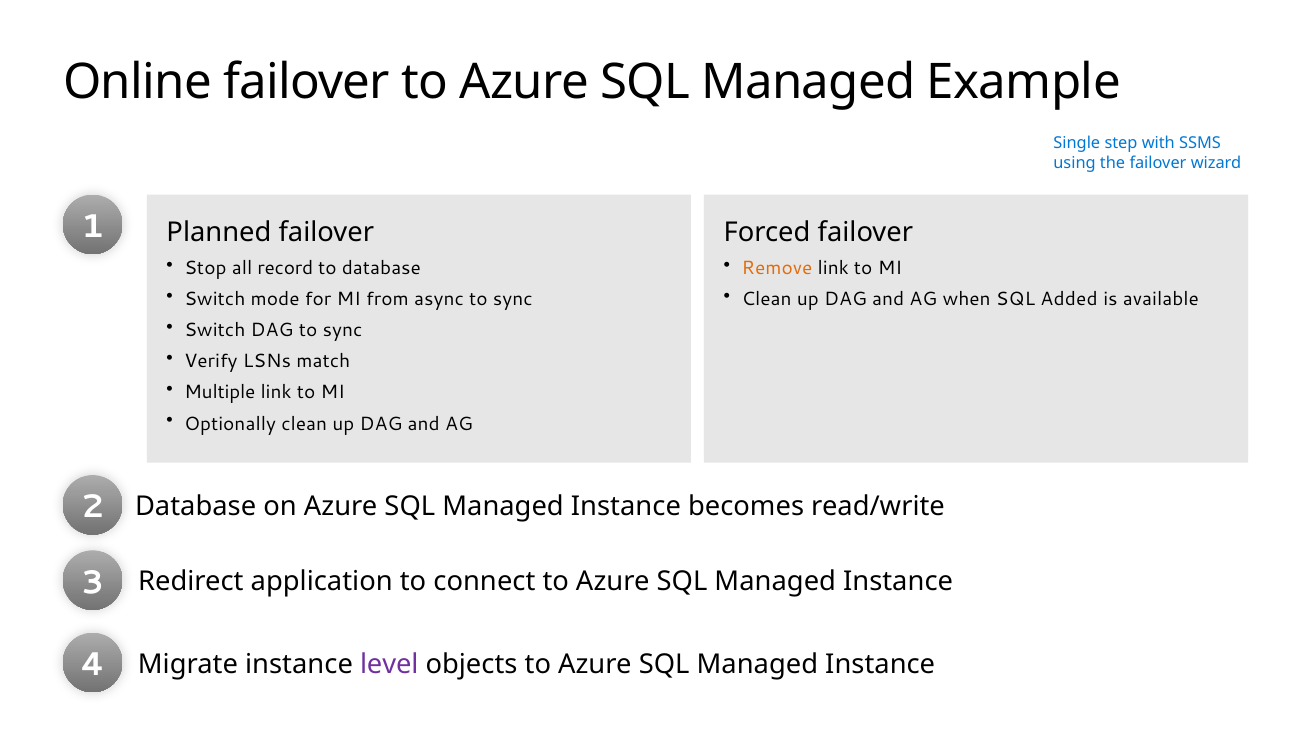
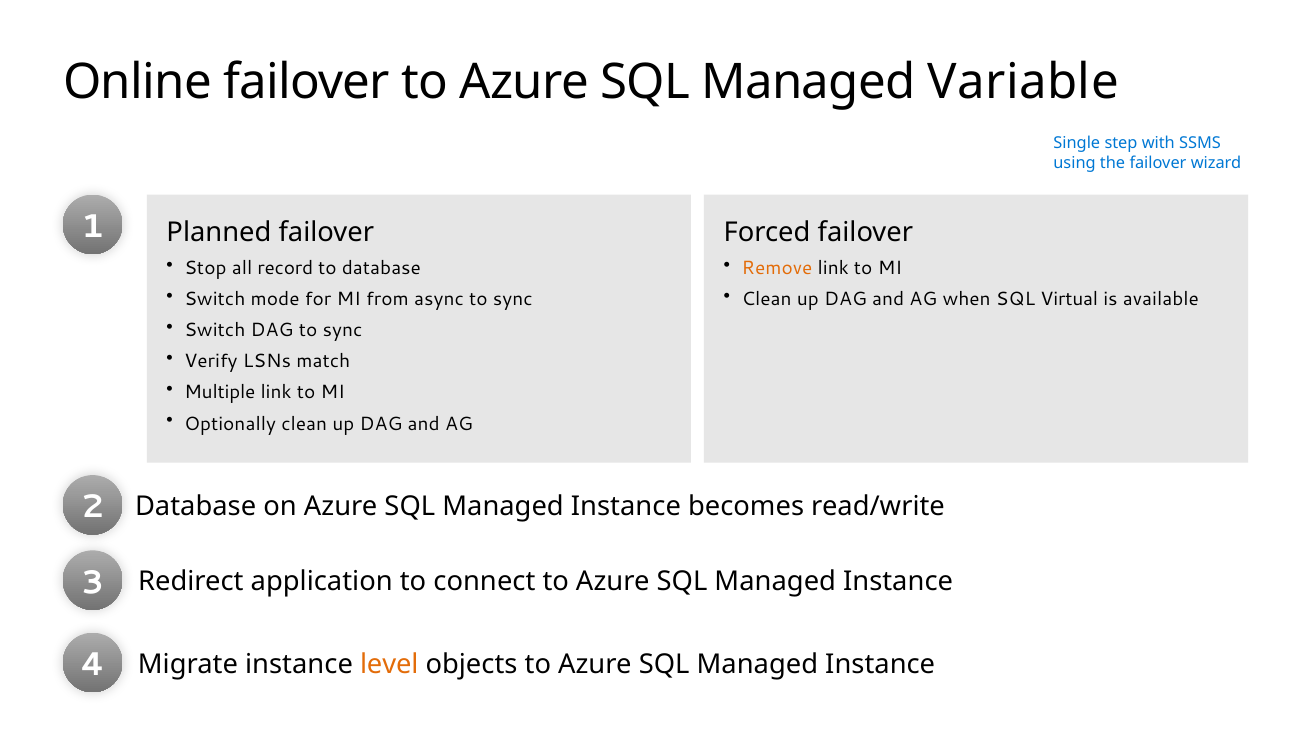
Example: Example -> Variable
Added: Added -> Virtual
level colour: purple -> orange
